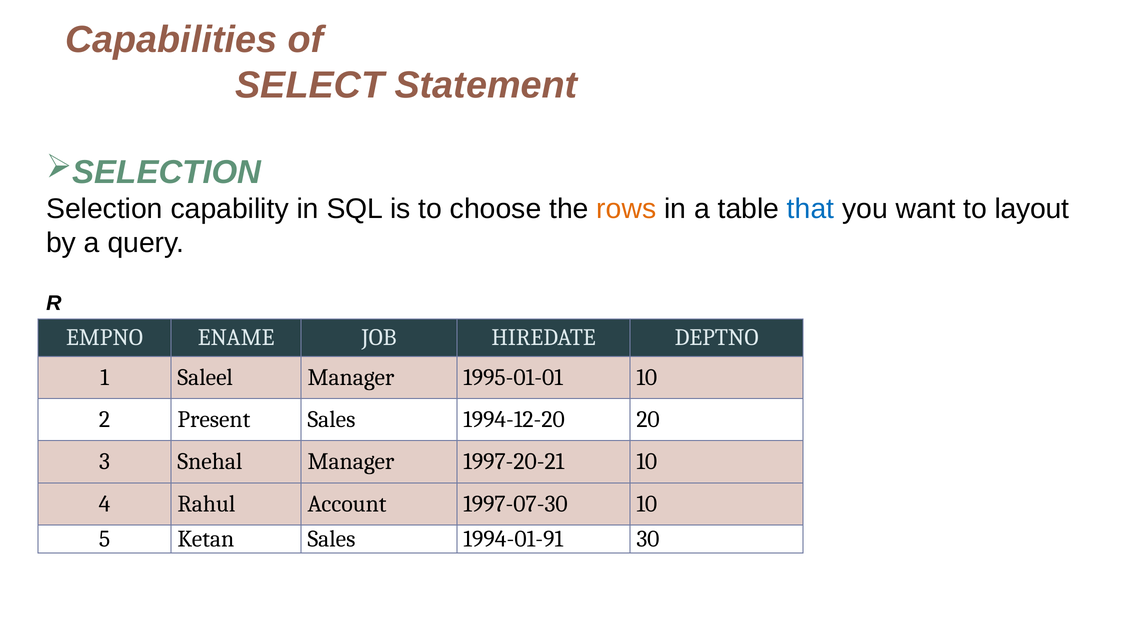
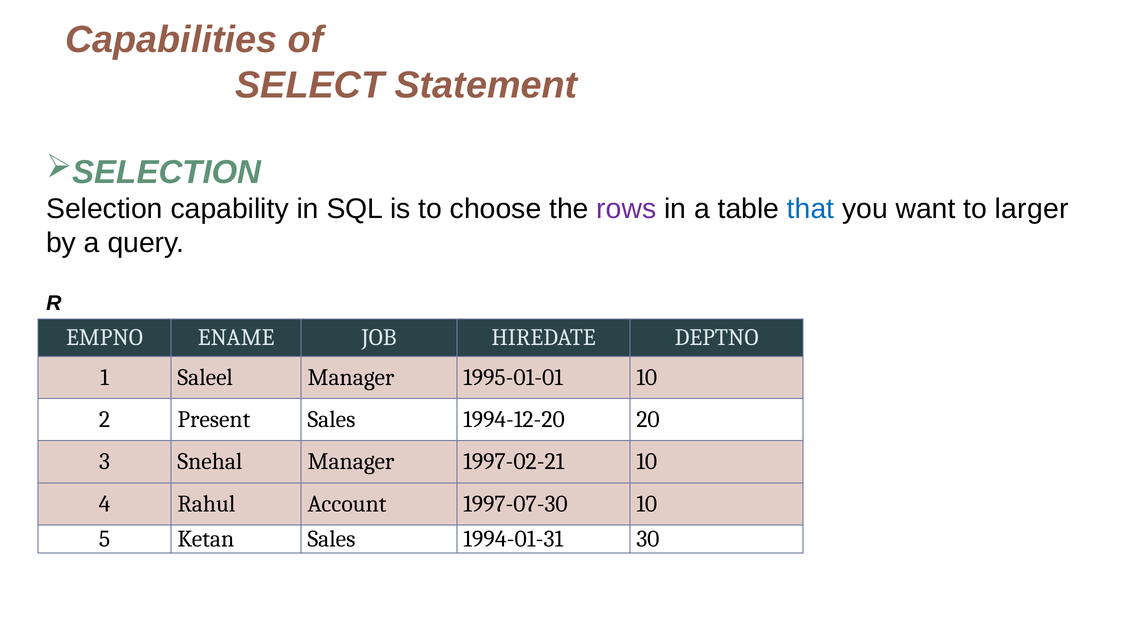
rows colour: orange -> purple
layout: layout -> larger
1997-20-21: 1997-20-21 -> 1997-02-21
1994-01-91: 1994-01-91 -> 1994-01-31
